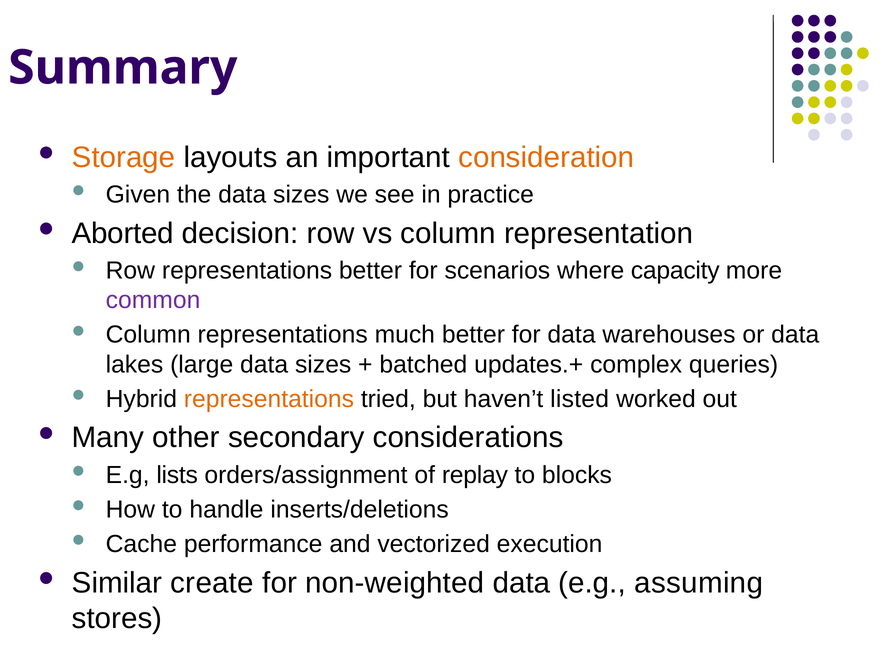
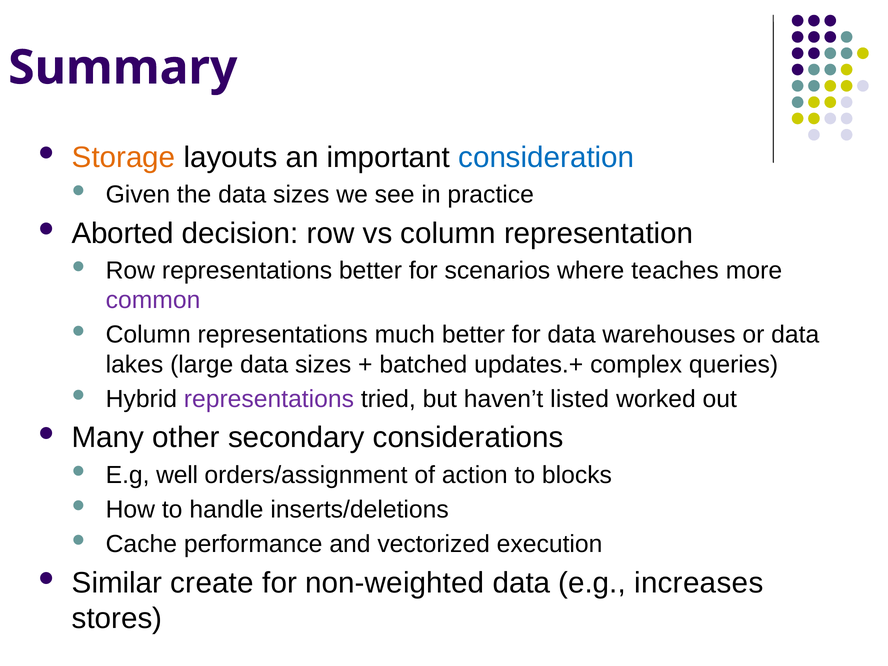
consideration colour: orange -> blue
capacity: capacity -> teaches
representations at (269, 399) colour: orange -> purple
lists: lists -> well
replay: replay -> action
assuming: assuming -> increases
